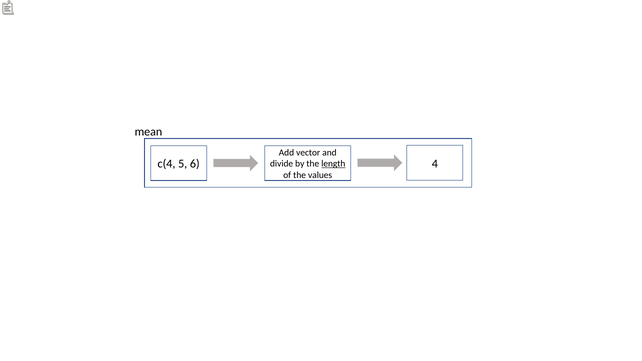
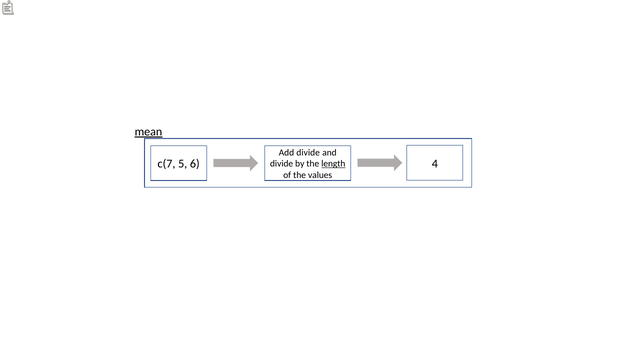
mean underline: none -> present
Add vector: vector -> divide
c(4: c(4 -> c(7
